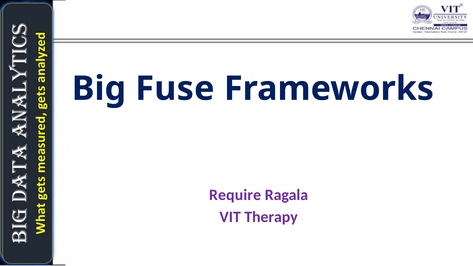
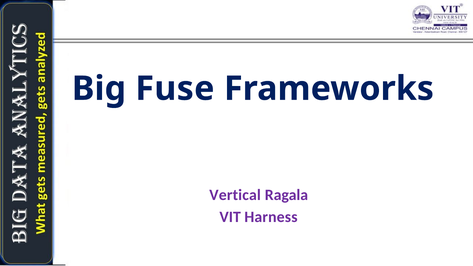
Require: Require -> Vertical
Therapy: Therapy -> Harness
